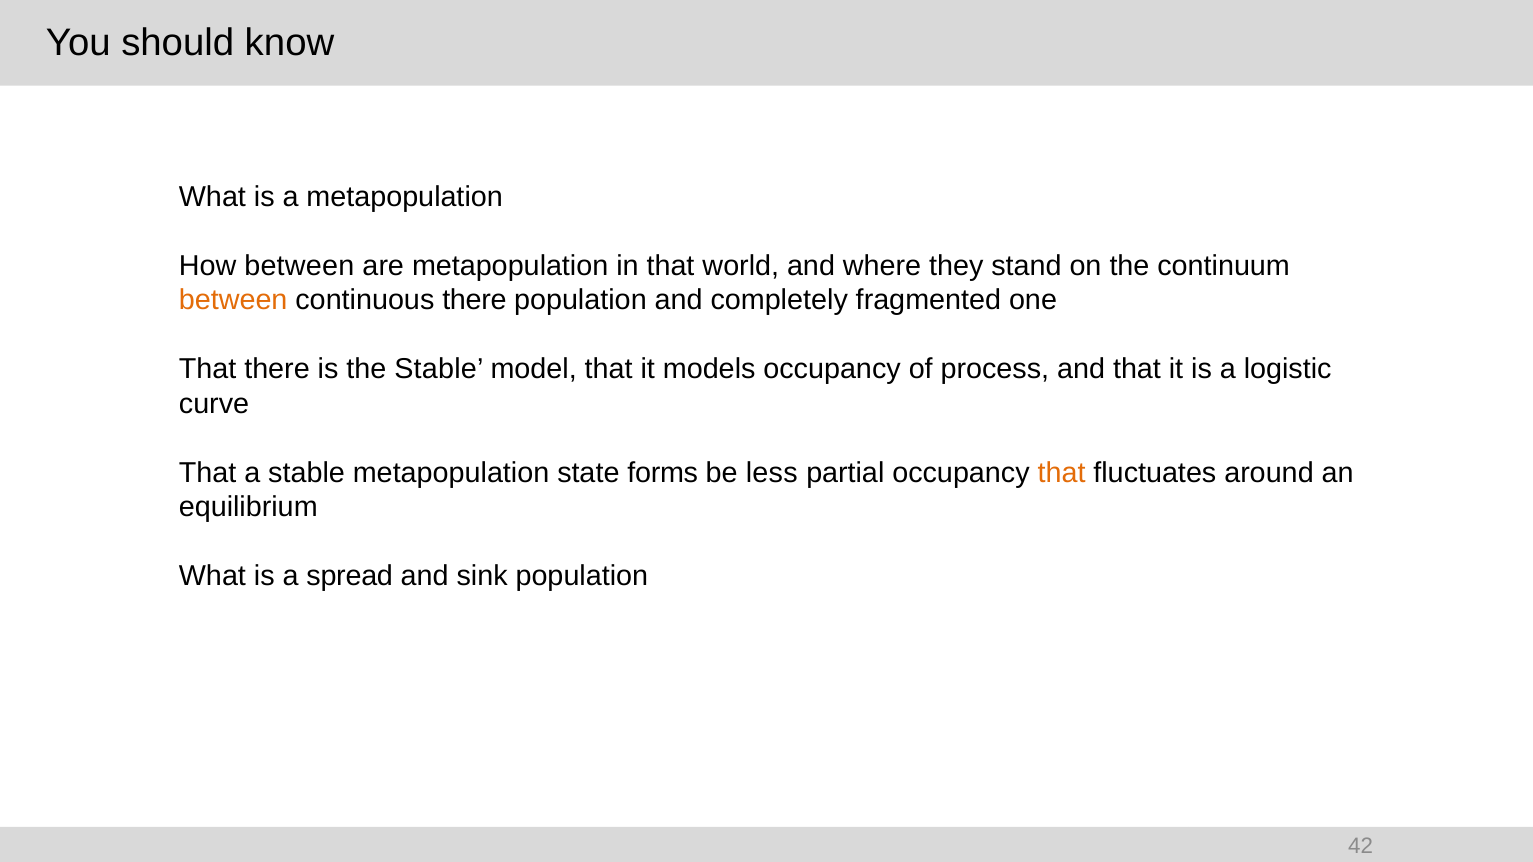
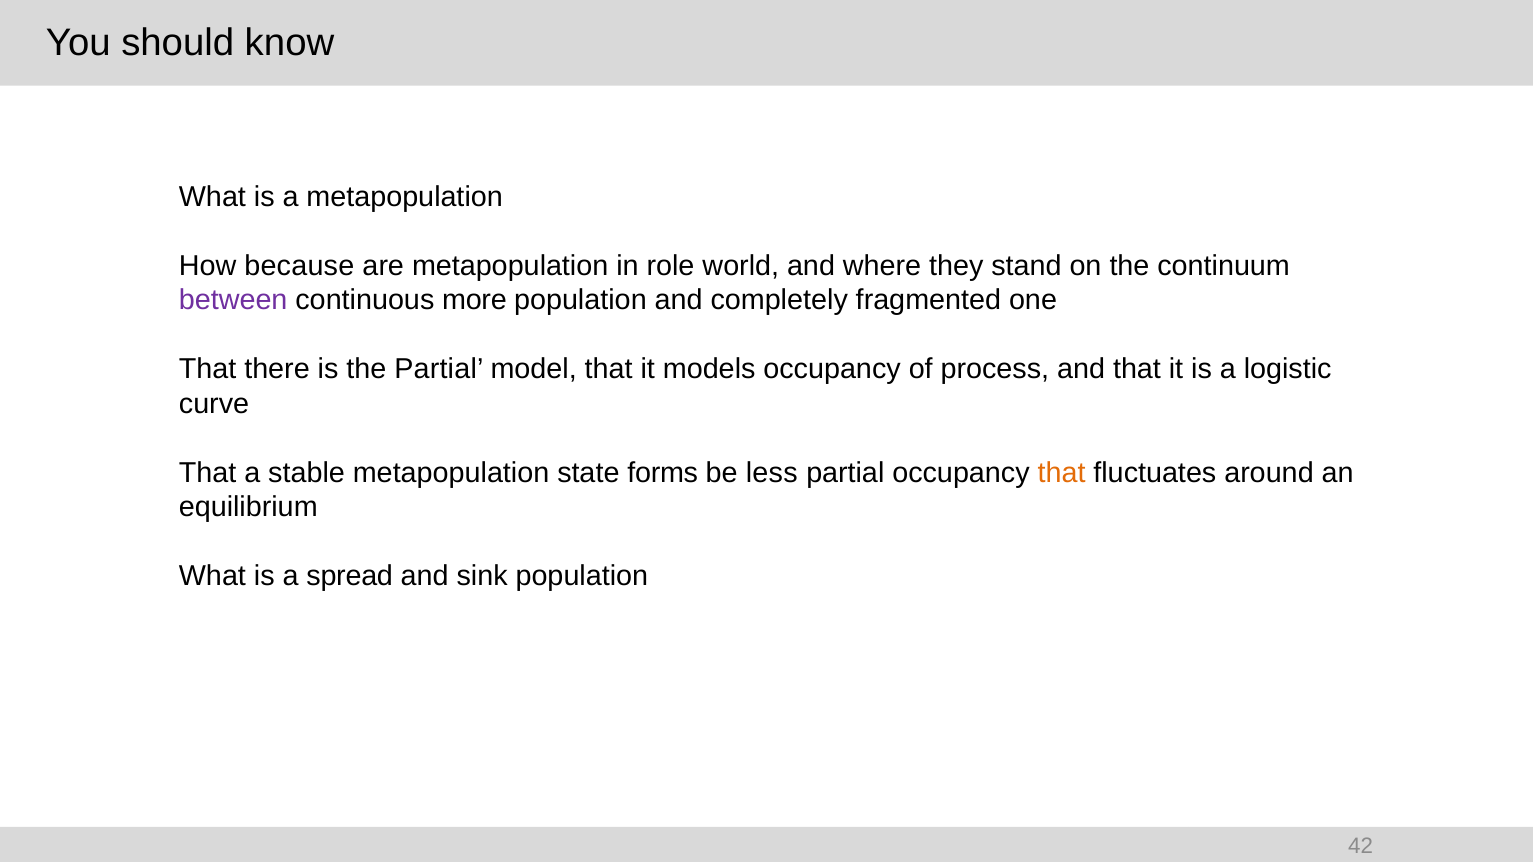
How between: between -> because
in that: that -> role
between at (233, 301) colour: orange -> purple
continuous there: there -> more
the Stable: Stable -> Partial
